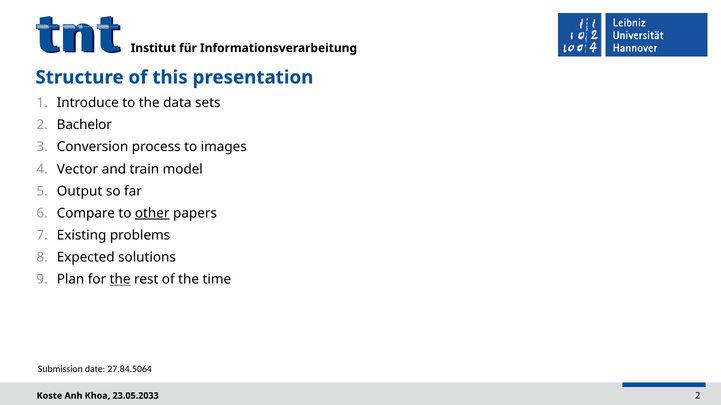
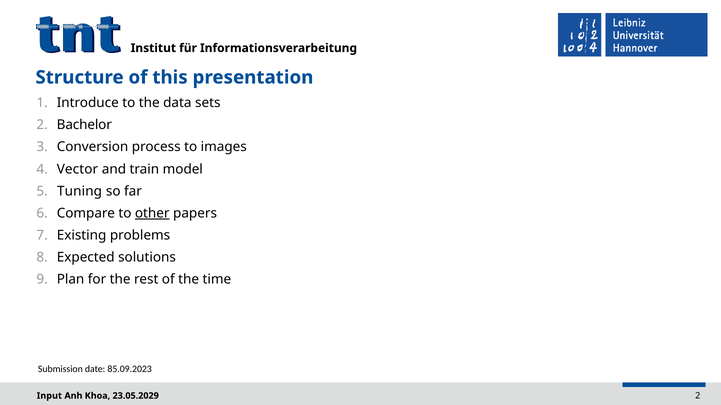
Output: Output -> Tuning
the at (120, 280) underline: present -> none
27.84.5064: 27.84.5064 -> 85.09.2023
Koste: Koste -> Input
23.05.2033: 23.05.2033 -> 23.05.2029
